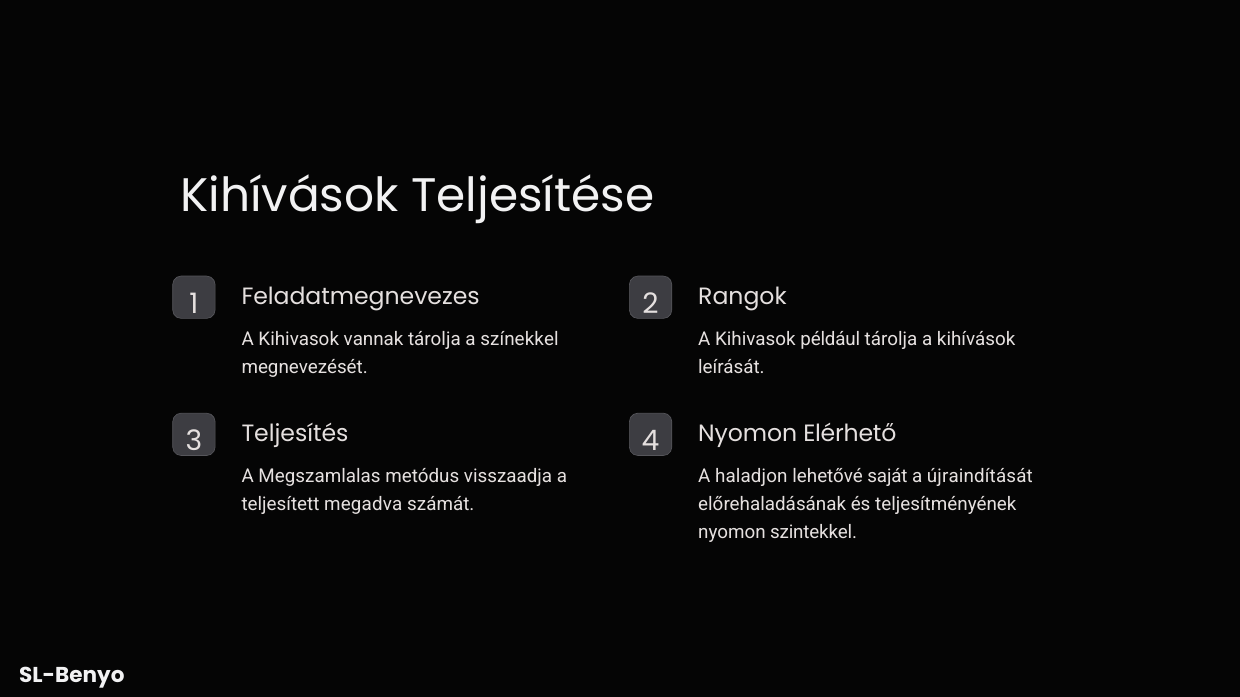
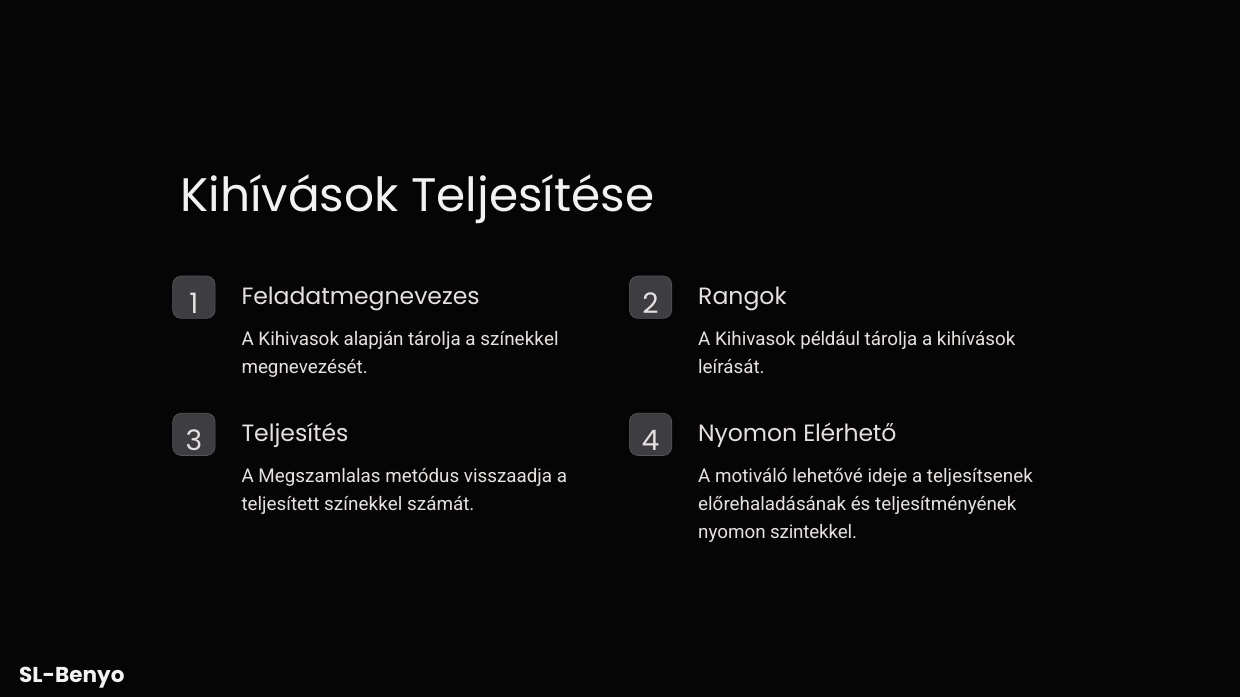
vannak: vannak -> alapján
haladjon: haladjon -> motiváló
saját: saját -> ideje
újraindítását: újraindítását -> teljesítsenek
teljesített megadva: megadva -> színekkel
